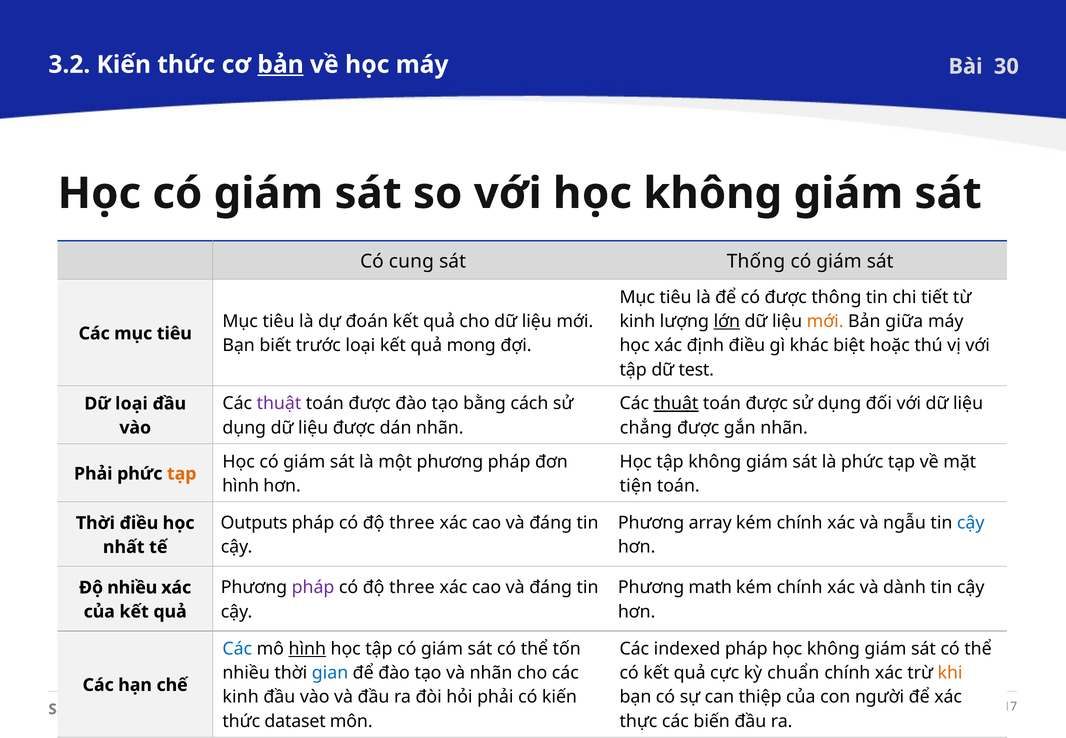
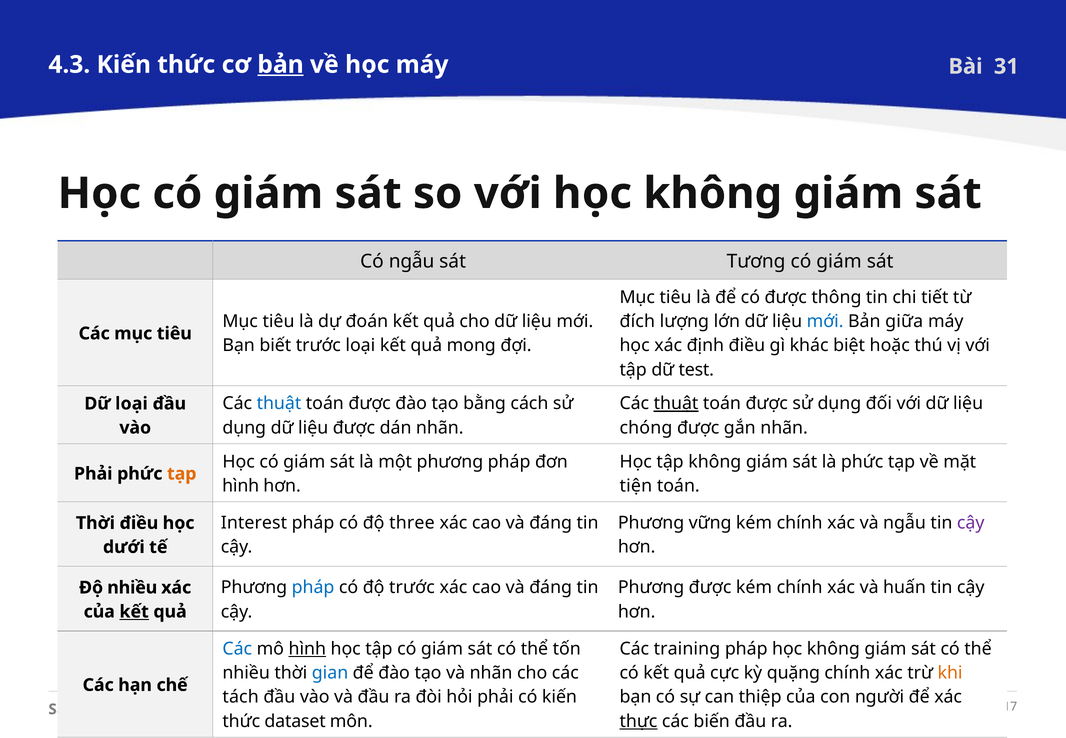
3.2: 3.2 -> 4.3
30: 30 -> 31
Có cung: cung -> ngẫu
Thống: Thống -> Tương
kinh at (637, 321): kinh -> đích
lớn at (727, 321) underline: present -> none
mới at (825, 321) colour: orange -> blue
thuật at (279, 404) colour: purple -> blue
chẳng: chẳng -> chóng
Outputs: Outputs -> Interest
array: array -> vững
cậy at (971, 523) colour: blue -> purple
nhất: nhất -> dưới
pháp at (313, 588) colour: purple -> blue
three at (412, 588): three -> trước
Phương math: math -> được
dành: dành -> huấn
kết at (134, 612) underline: none -> present
indexed: indexed -> training
chuẩn: chuẩn -> quặng
kinh at (241, 697): kinh -> tách
thực underline: none -> present
